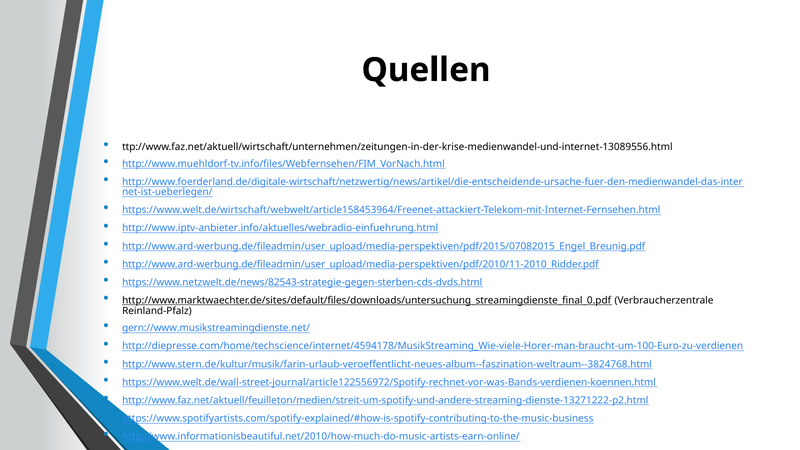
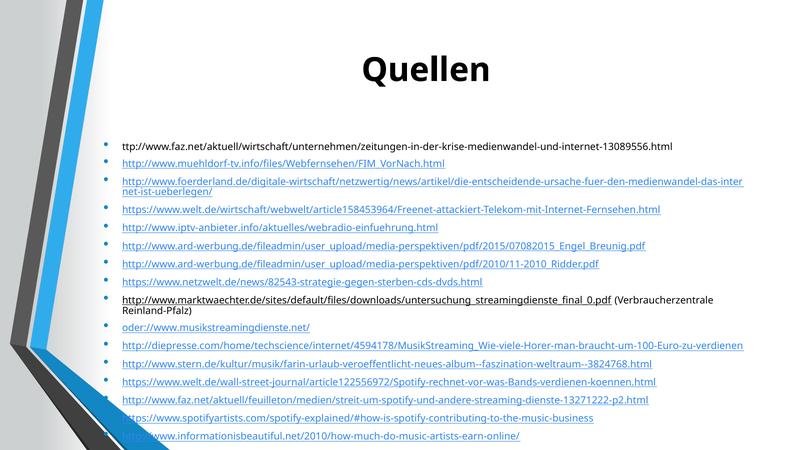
gern://www.musikstreamingdienste.net/: gern://www.musikstreamingdienste.net/ -> oder://www.musikstreamingdienste.net/
